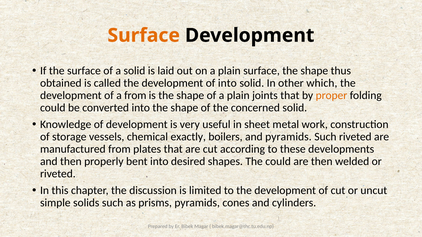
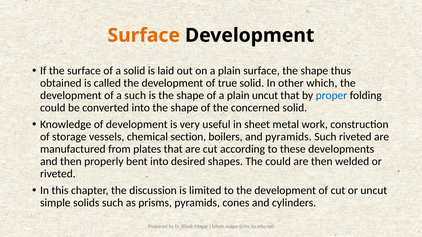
of into: into -> true
a from: from -> such
plain joints: joints -> uncut
proper colour: orange -> blue
exactly: exactly -> section
